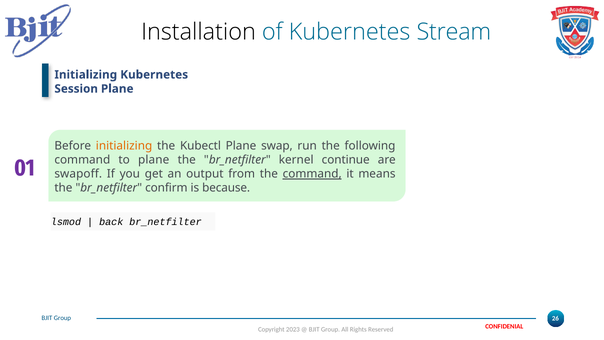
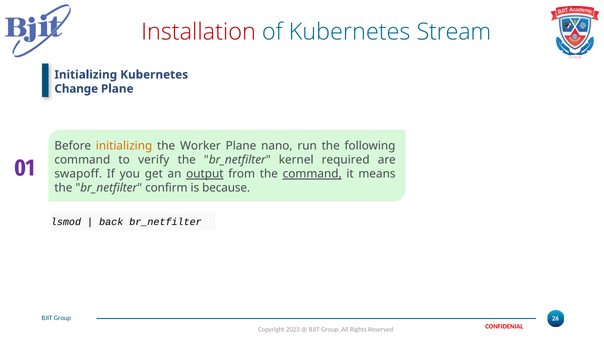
Installation colour: black -> red
Session: Session -> Change
Kubectl: Kubectl -> Worker
swap: swap -> nano
to plane: plane -> verify
continue: continue -> required
output underline: none -> present
